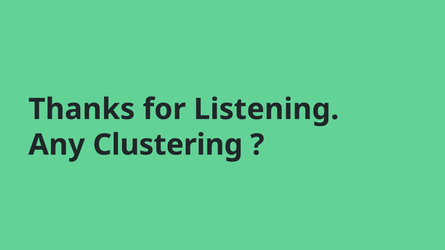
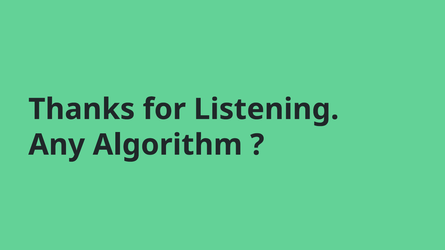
Clustering: Clustering -> Algorithm
